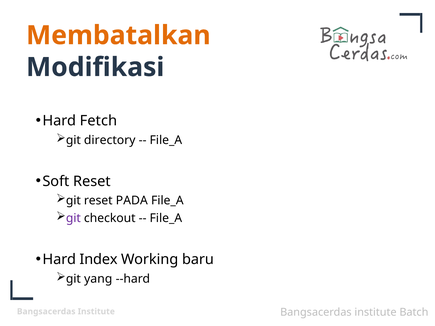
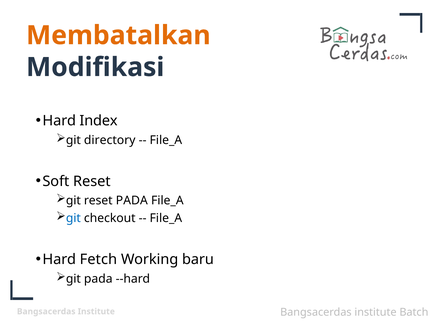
Fetch: Fetch -> Index
git at (73, 218) colour: purple -> blue
Index: Index -> Fetch
git yang: yang -> pada
